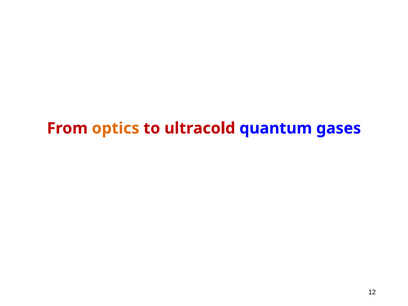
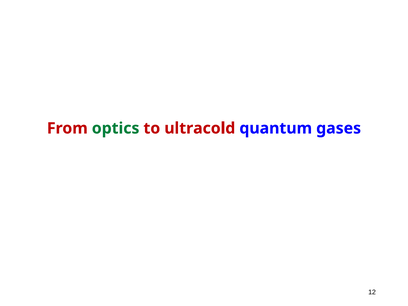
optics colour: orange -> green
